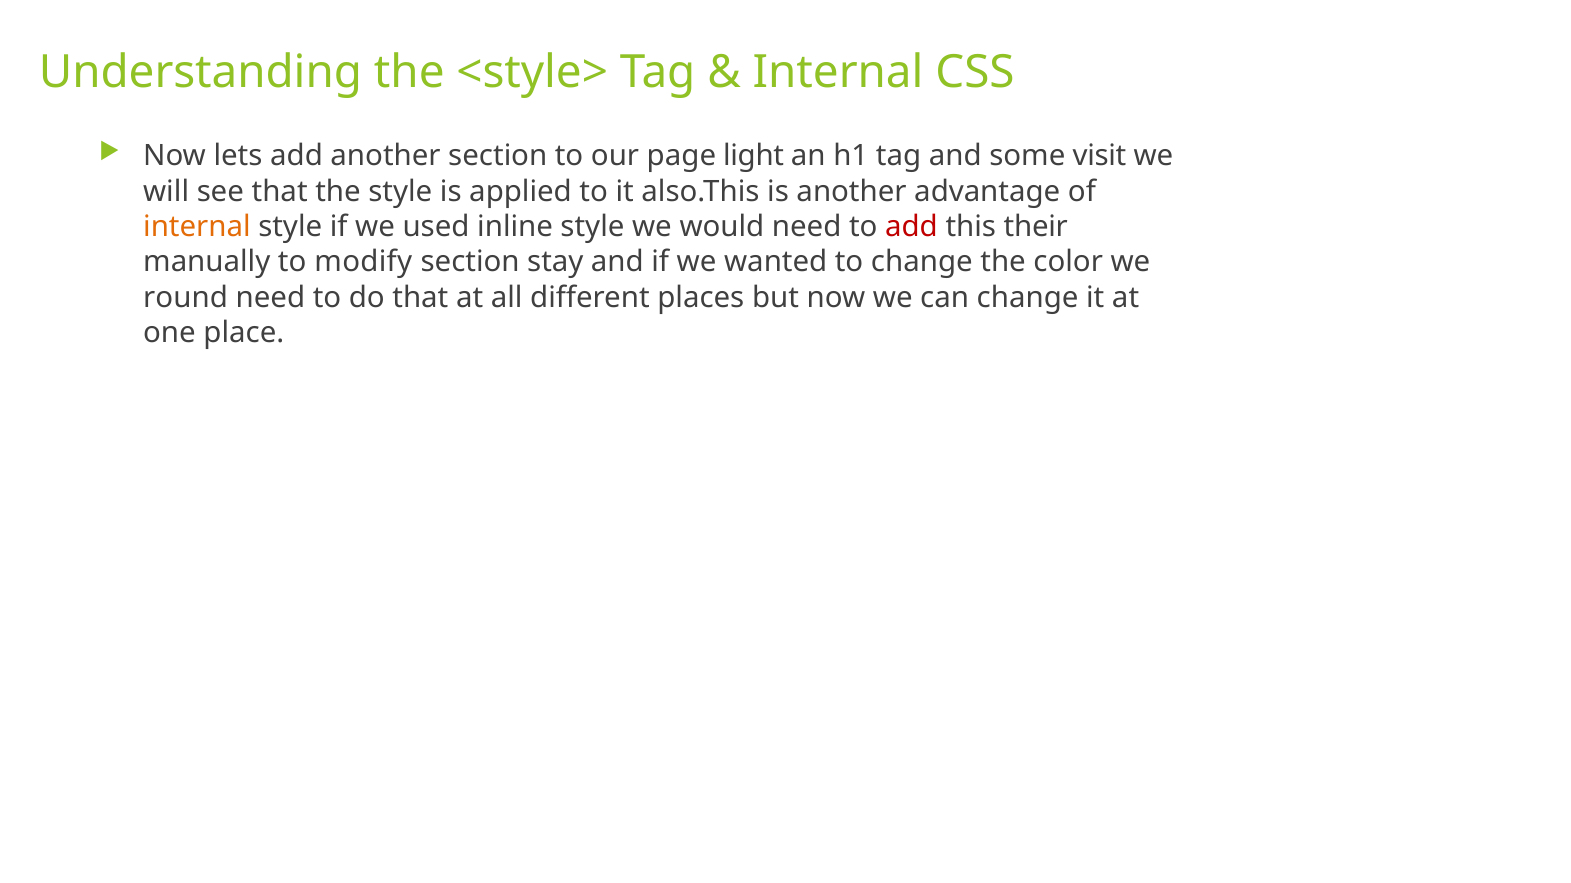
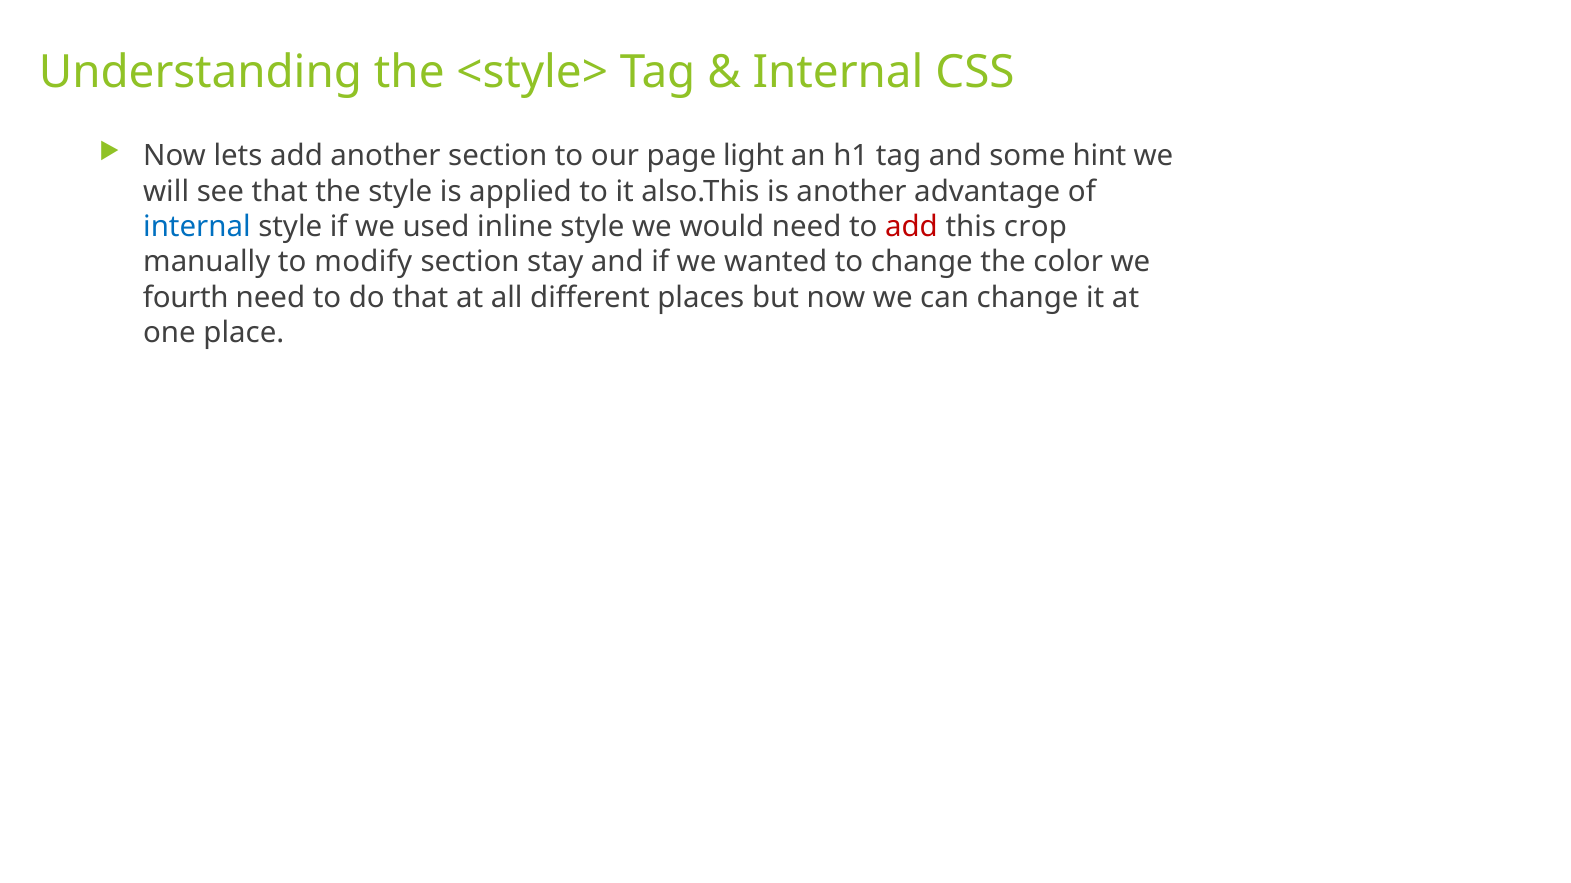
visit: visit -> hint
internal at (197, 227) colour: orange -> blue
their: their -> crop
round: round -> fourth
